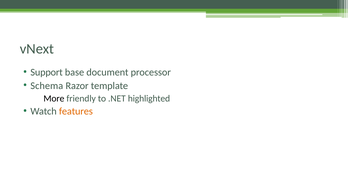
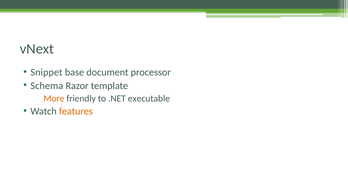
Support: Support -> Snippet
More colour: black -> orange
highlighted: highlighted -> executable
